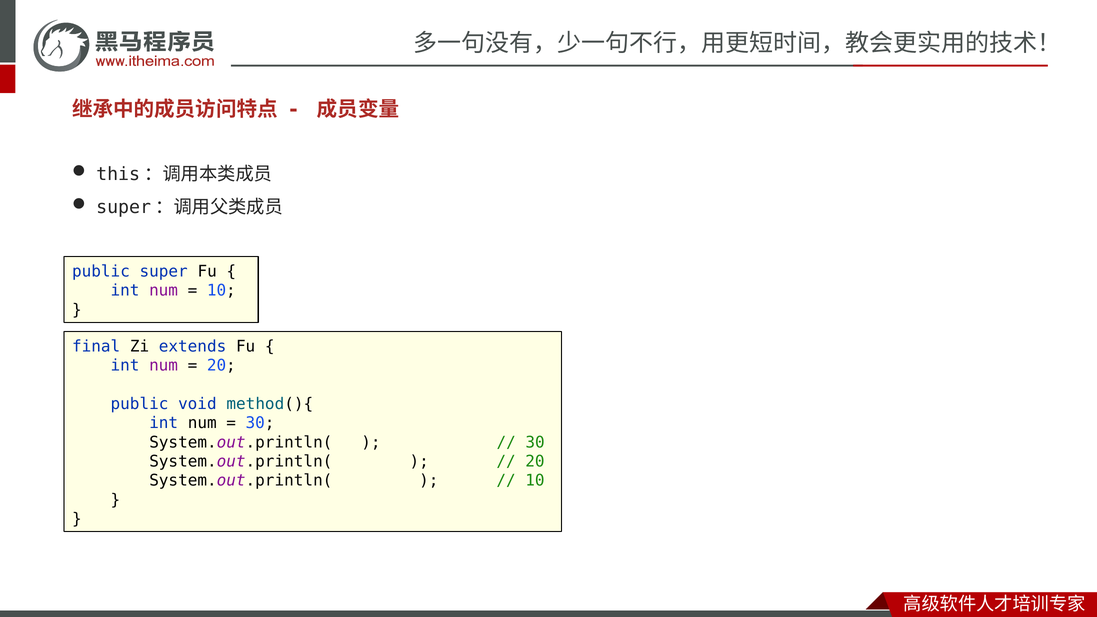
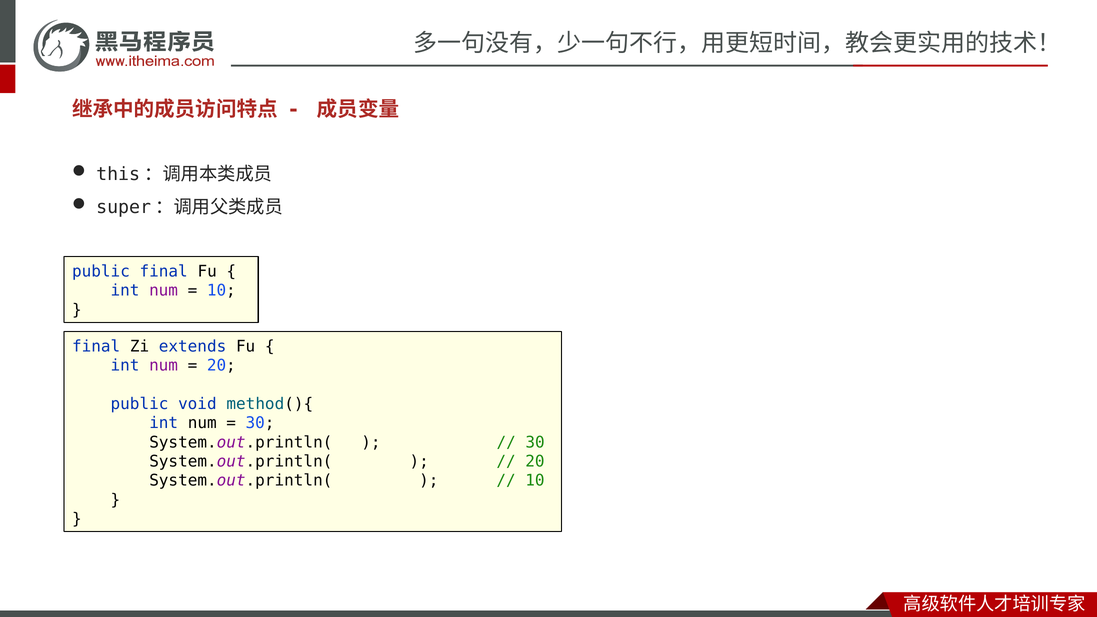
public super: super -> final
